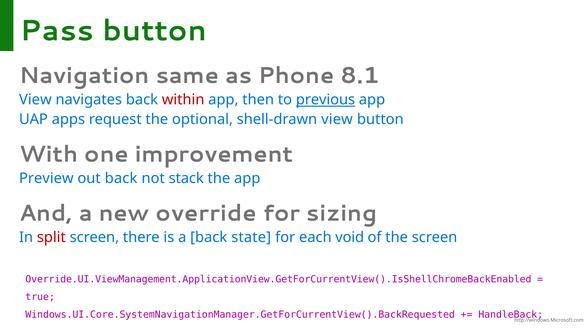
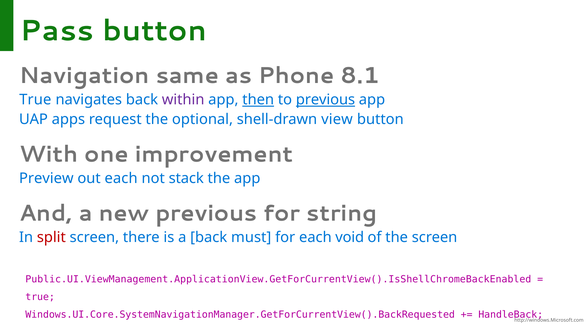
View at (35, 100): View -> True
within colour: red -> purple
then underline: none -> present
out back: back -> each
new override: override -> previous
sizing: sizing -> string
state: state -> must
Override.UI.ViewManagement.ApplicationView.GetForCurrentView().IsShellChromeBackEnabled: Override.UI.ViewManagement.ApplicationView.GetForCurrentView().IsShellChromeBackEnabled -> Public.UI.ViewManagement.ApplicationView.GetForCurrentView().IsShellChromeBackEnabled
